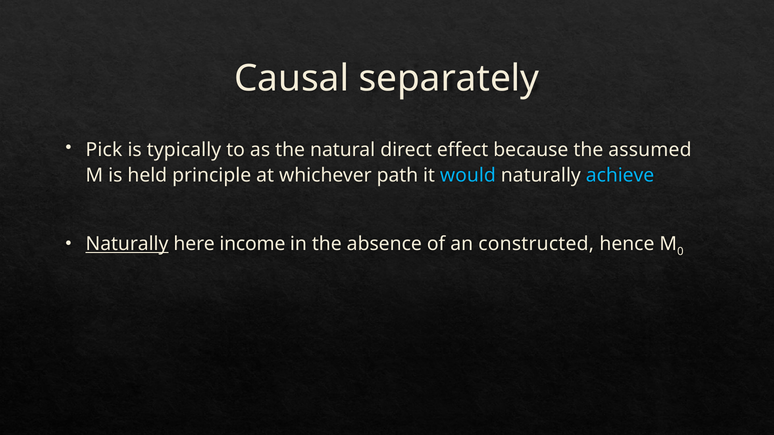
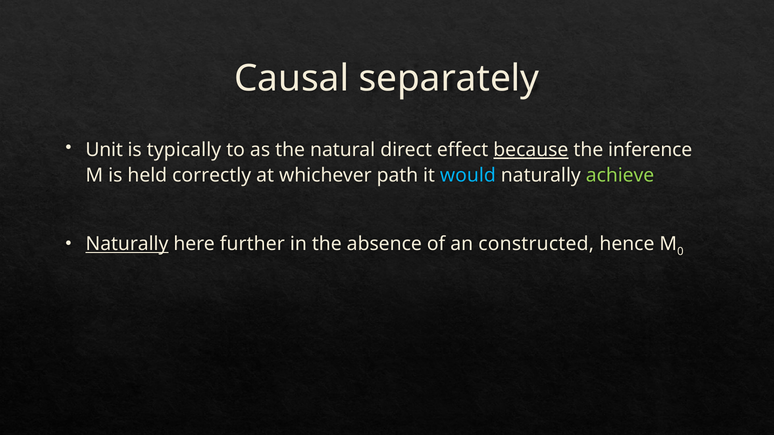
Pick: Pick -> Unit
because underline: none -> present
assumed: assumed -> inference
principle: principle -> correctly
achieve colour: light blue -> light green
income: income -> further
